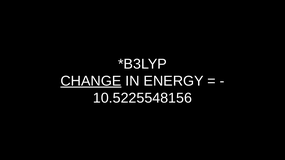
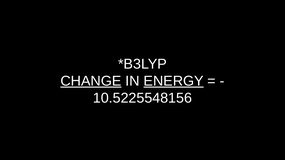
ENERGY underline: none -> present
